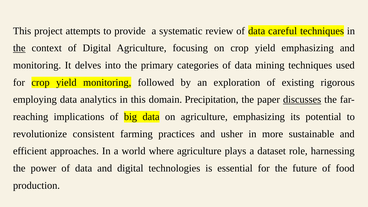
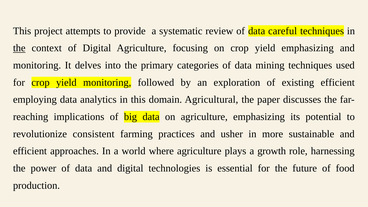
existing rigorous: rigorous -> efficient
Precipitation: Precipitation -> Agricultural
discusses underline: present -> none
dataset: dataset -> growth
